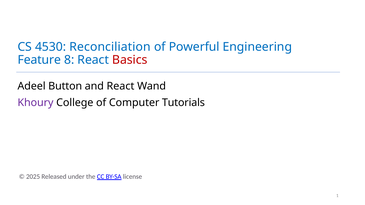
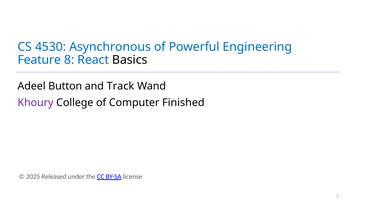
Reconciliation: Reconciliation -> Asynchronous
Basics colour: red -> black
and React: React -> Track
Tutorials: Tutorials -> Finished
